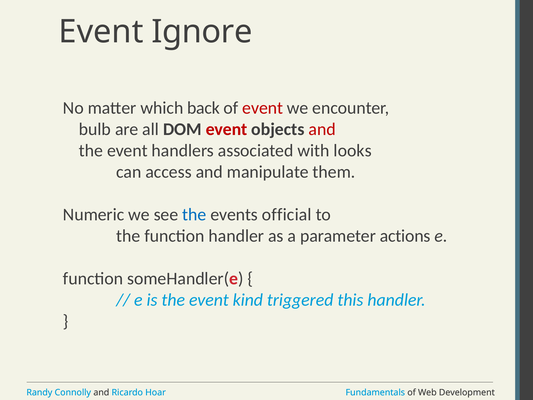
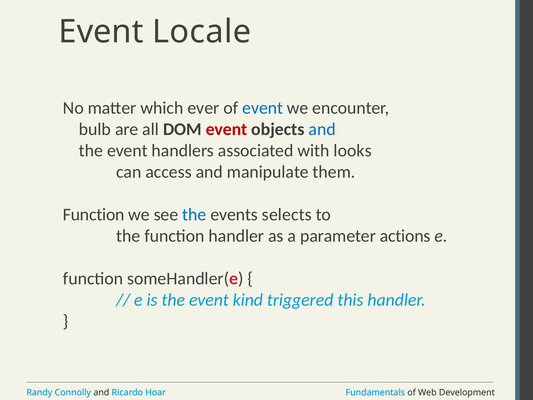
Ignore: Ignore -> Locale
back: back -> ever
event at (263, 108) colour: red -> blue
and at (322, 129) colour: red -> blue
Numeric at (94, 214): Numeric -> Function
official: official -> selects
